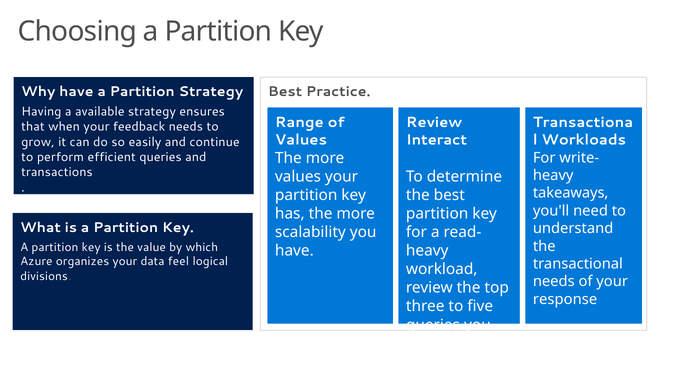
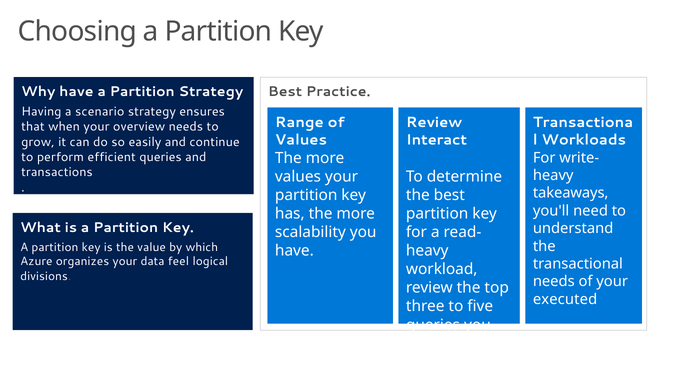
available: available -> scenario
feedback: feedback -> overview
response: response -> executed
